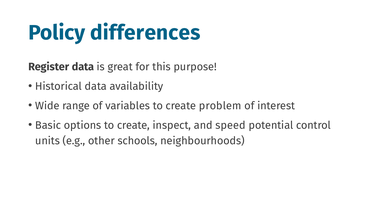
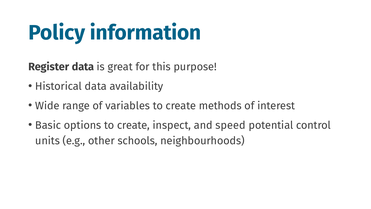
differences: differences -> information
problem: problem -> methods
